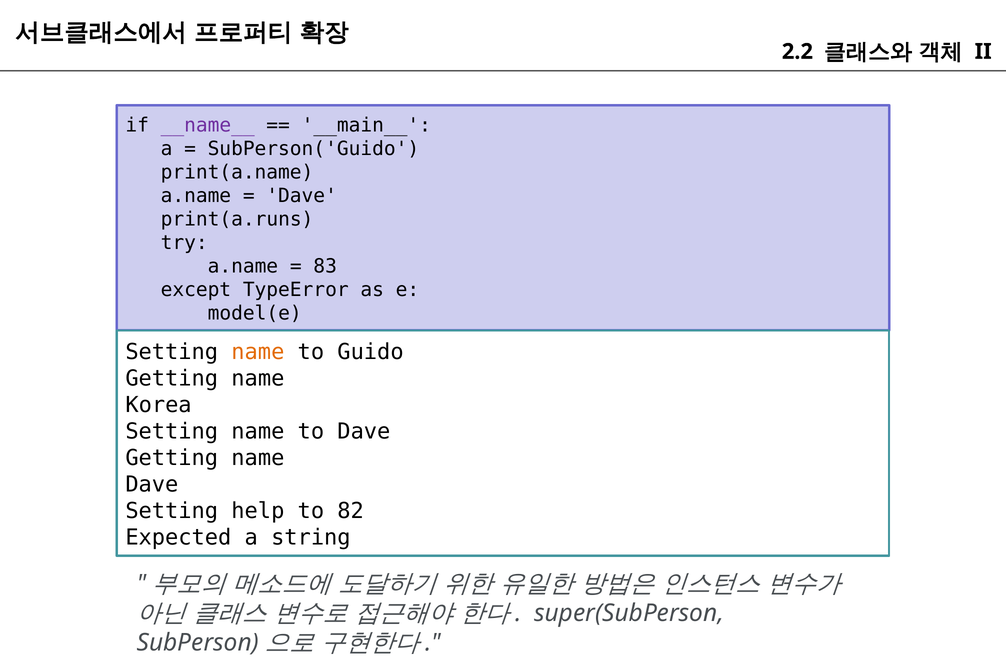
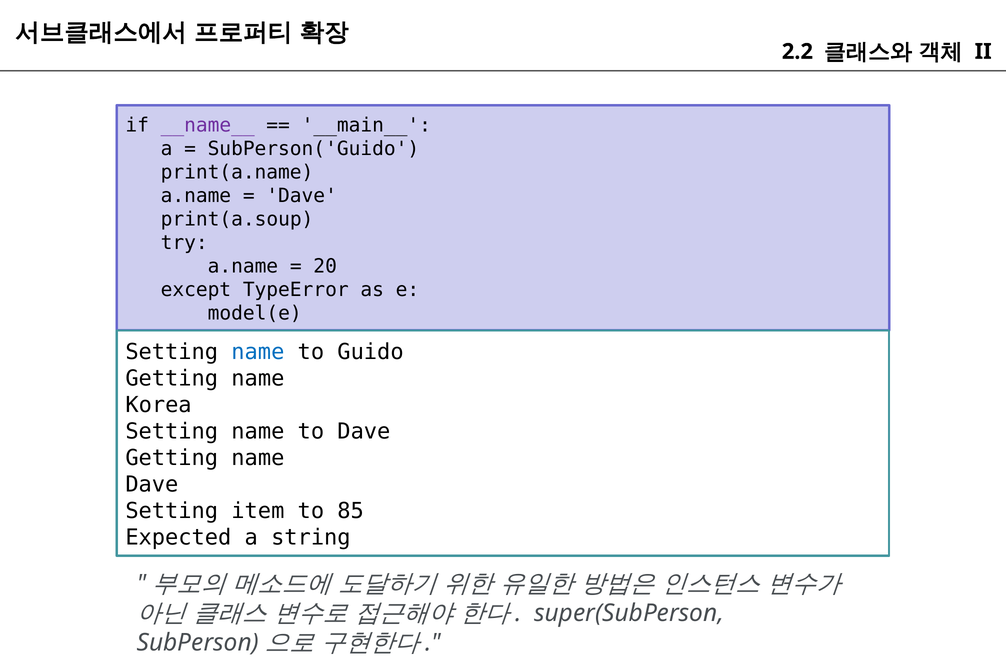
print(a.runs: print(a.runs -> print(a.soup
83: 83 -> 20
name at (258, 352) colour: orange -> blue
help: help -> item
82: 82 -> 85
